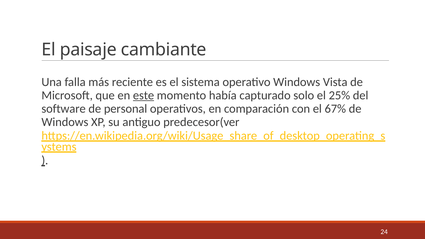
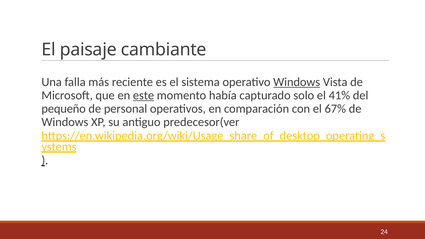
Windows at (297, 82) underline: none -> present
25%: 25% -> 41%
software: software -> pequeño
